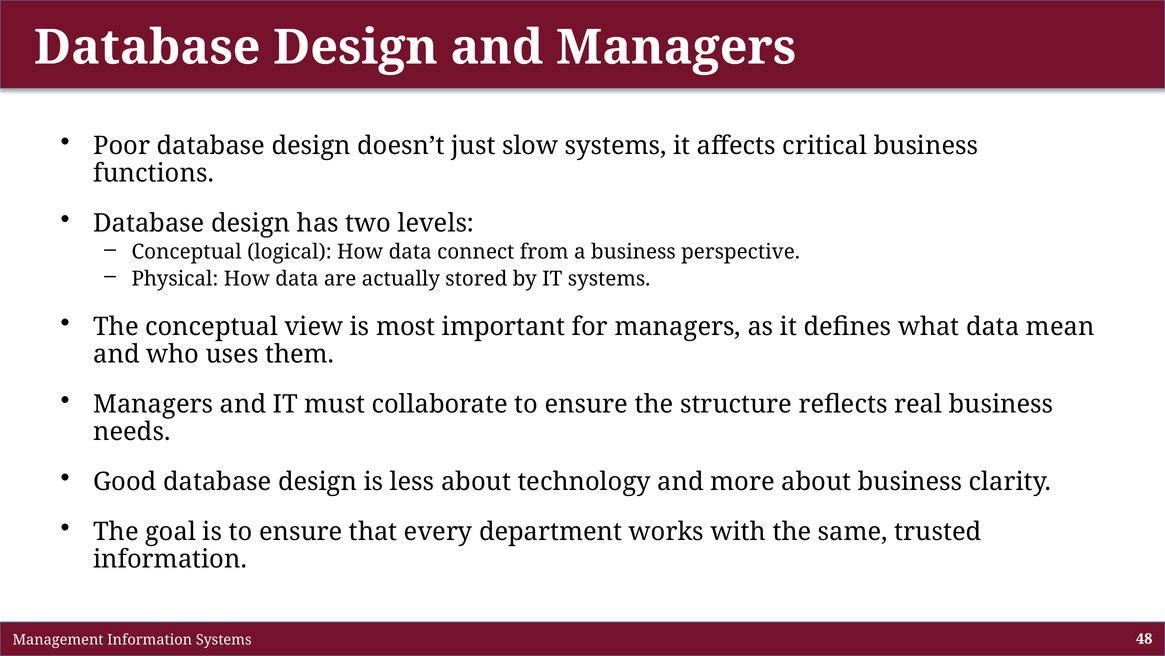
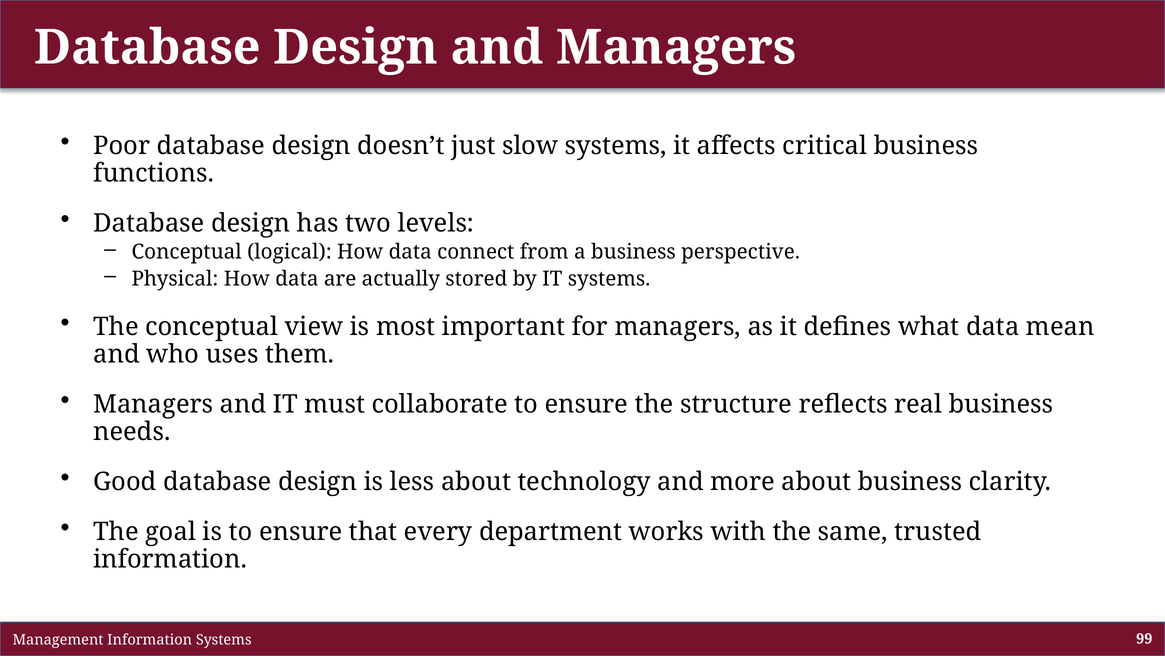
48: 48 -> 99
